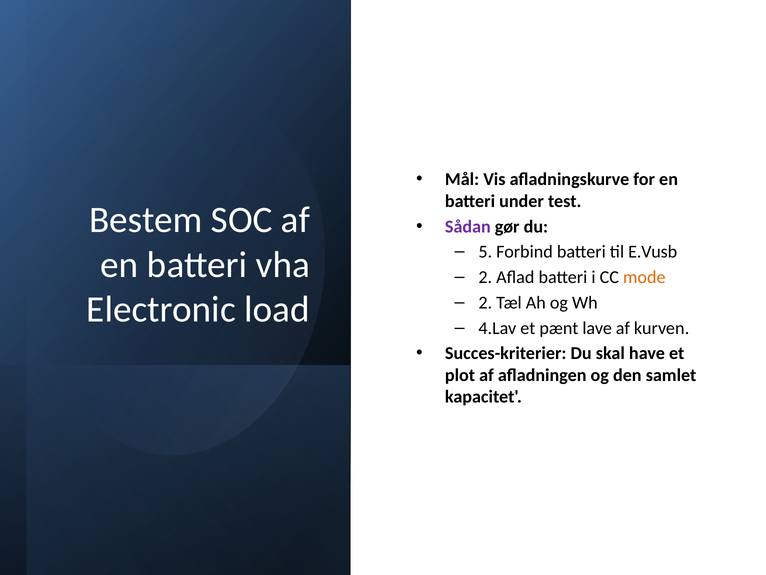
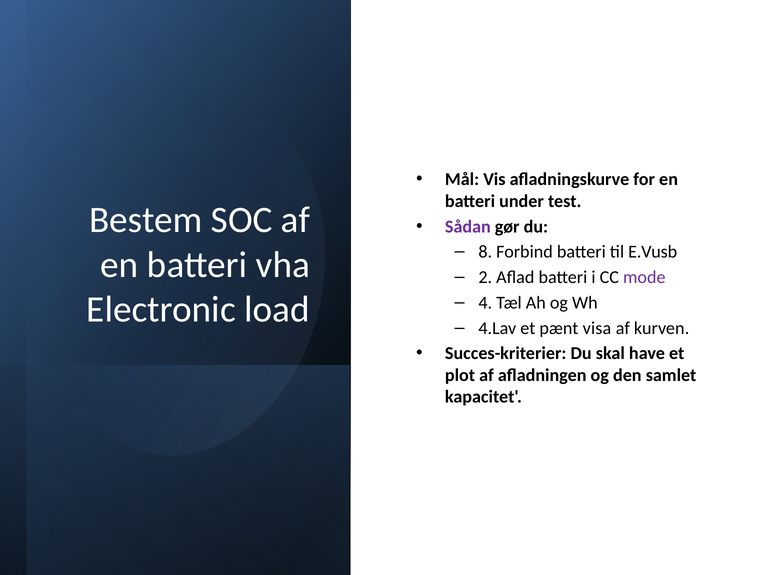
5: 5 -> 8
mode colour: orange -> purple
2 at (485, 302): 2 -> 4
lave: lave -> visa
